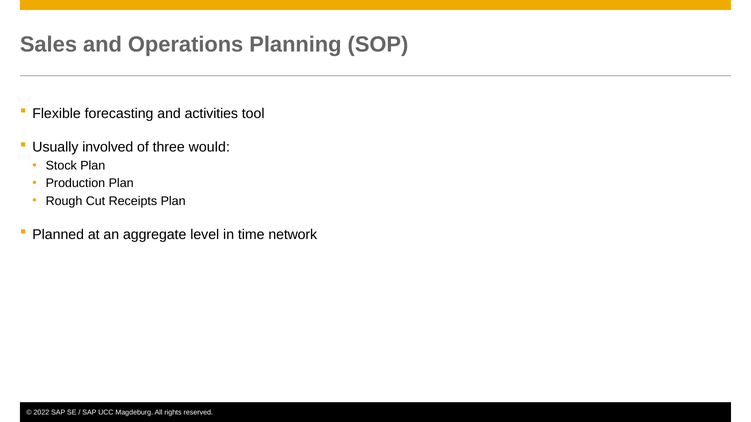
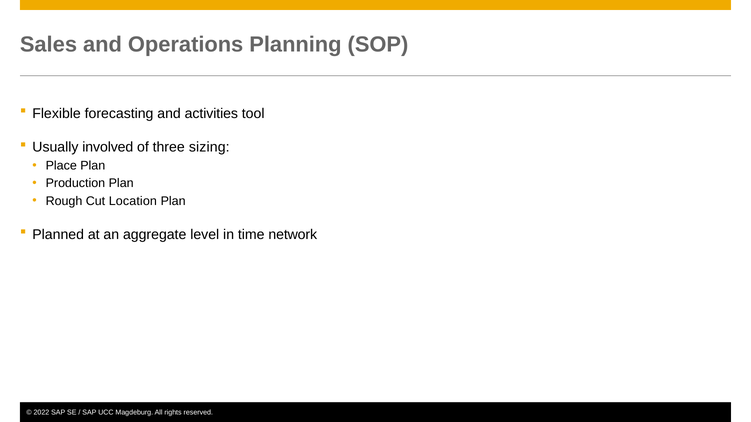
would: would -> sizing
Stock: Stock -> Place
Receipts: Receipts -> Location
